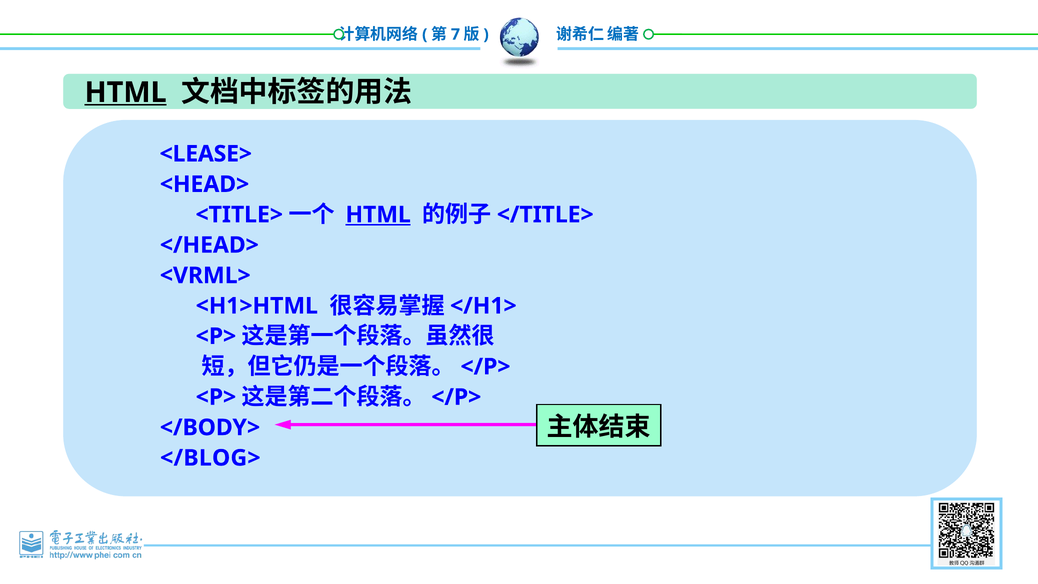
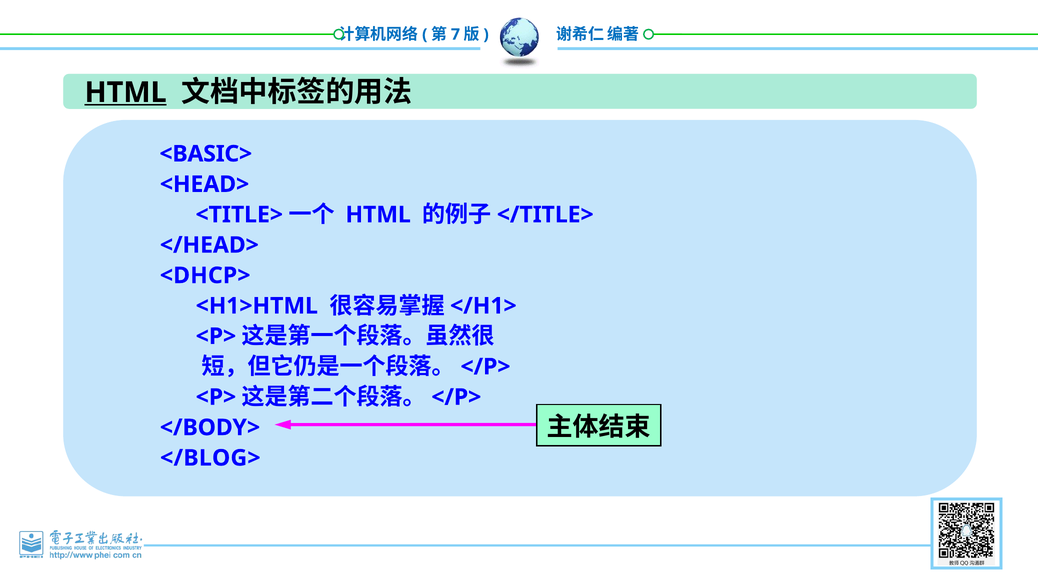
<LEASE>: <LEASE> -> <BASIC>
HTML at (378, 215) underline: present -> none
<VRML>: <VRML> -> <DHCP>
